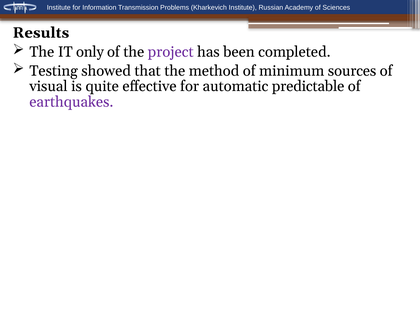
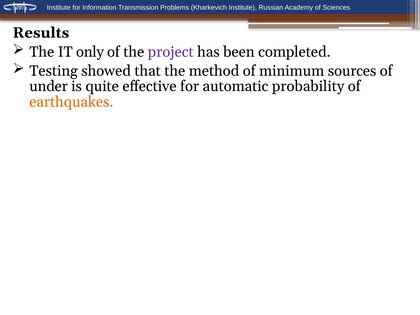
visual: visual -> under
predictable: predictable -> probability
earthquakes colour: purple -> orange
